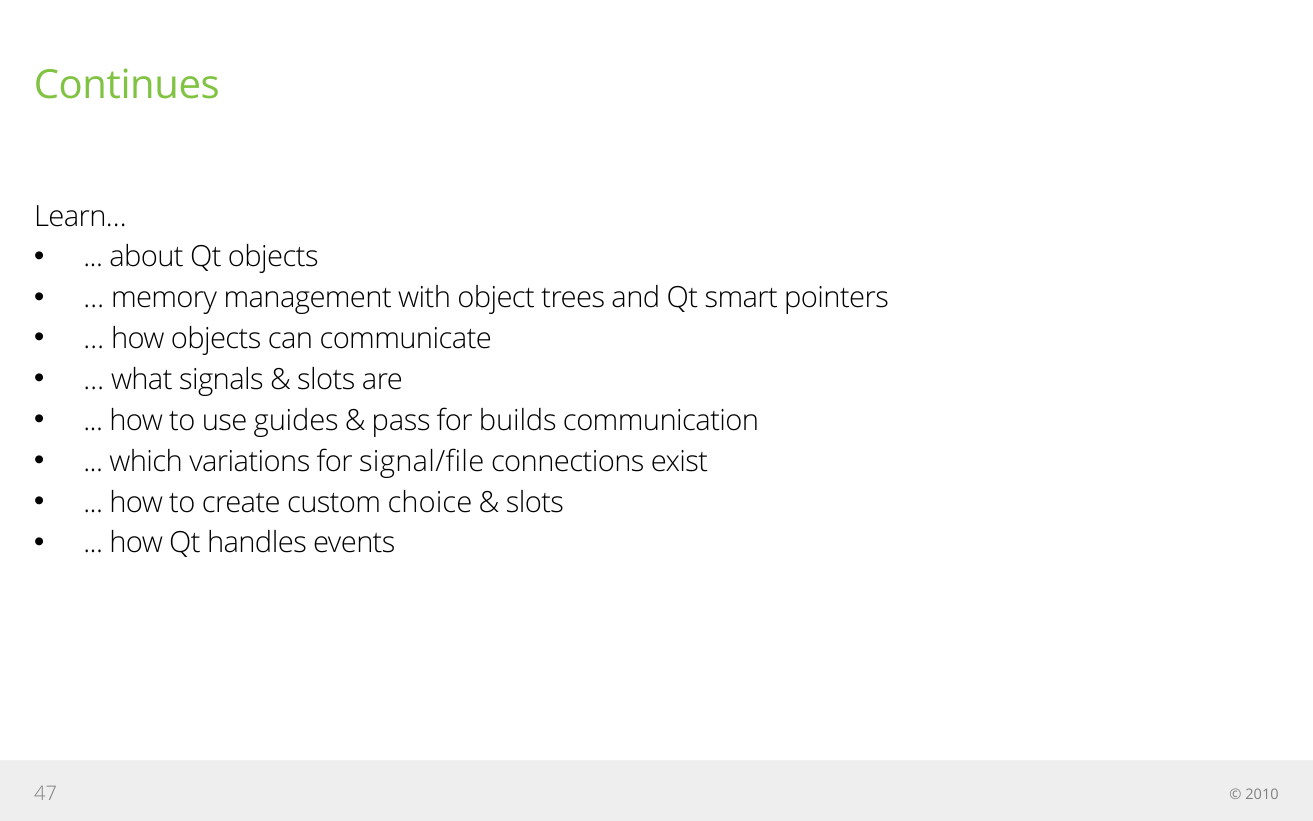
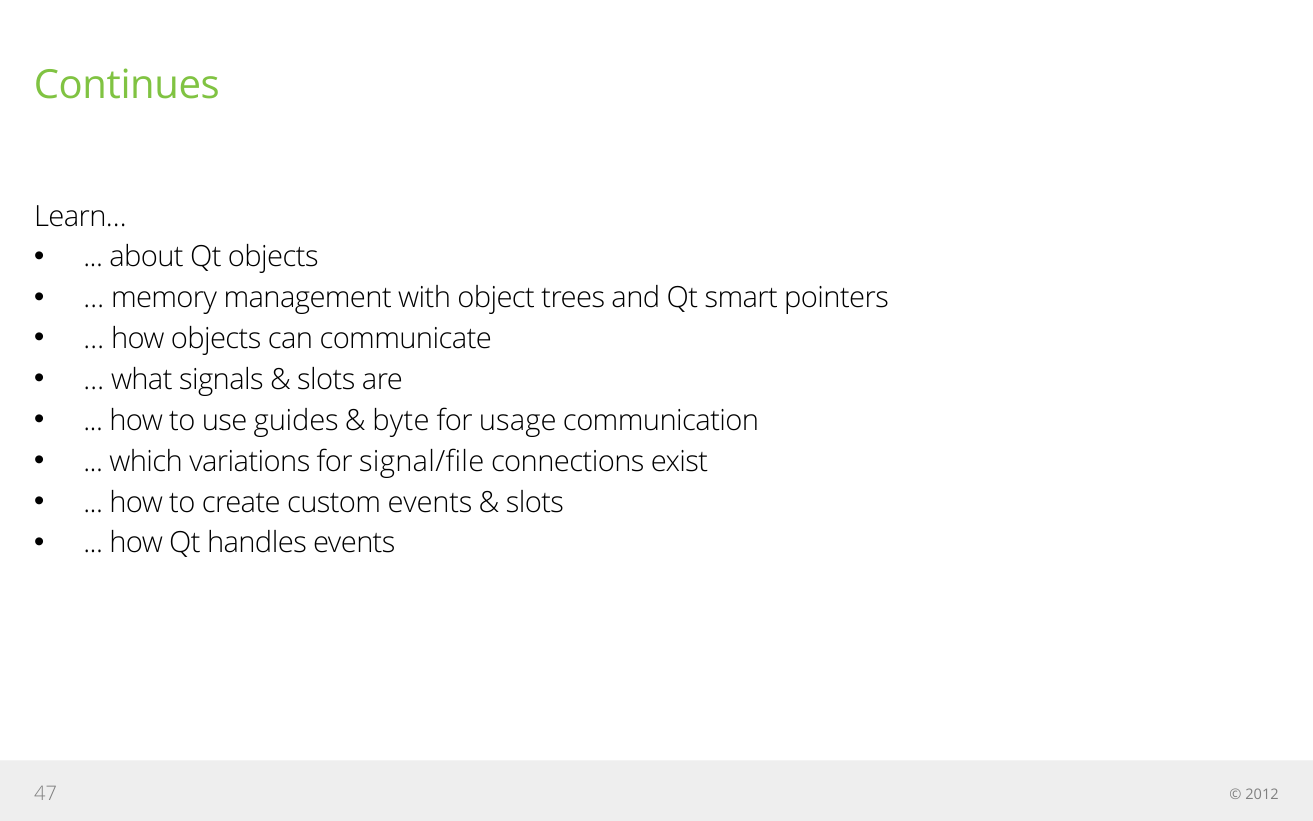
pass: pass -> byte
builds: builds -> usage
custom choice: choice -> events
2010: 2010 -> 2012
